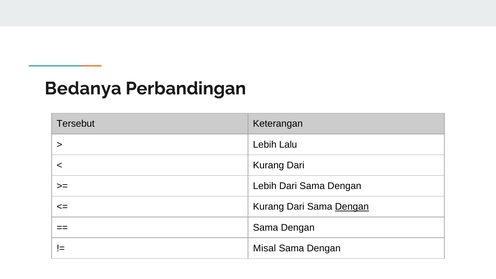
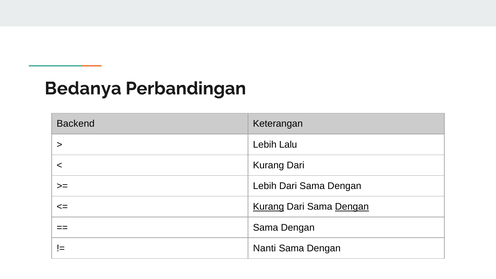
Tersebut: Tersebut -> Backend
Kurang at (268, 207) underline: none -> present
Misal: Misal -> Nanti
